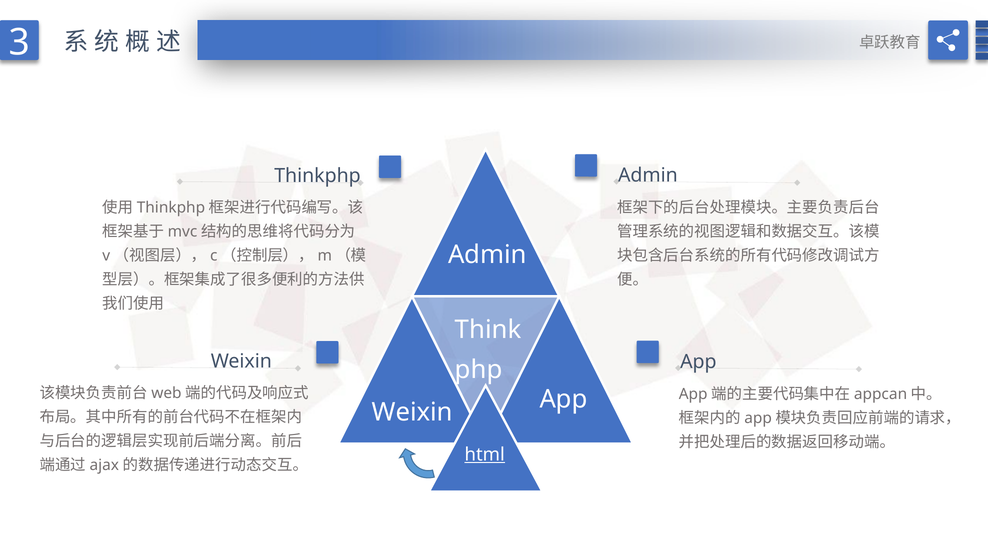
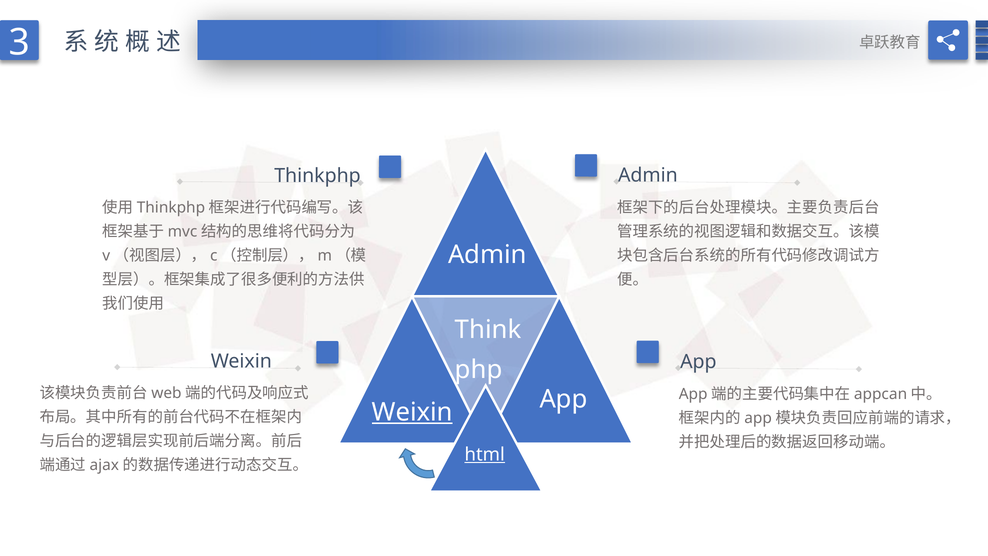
Weixin at (412, 412) underline: none -> present
